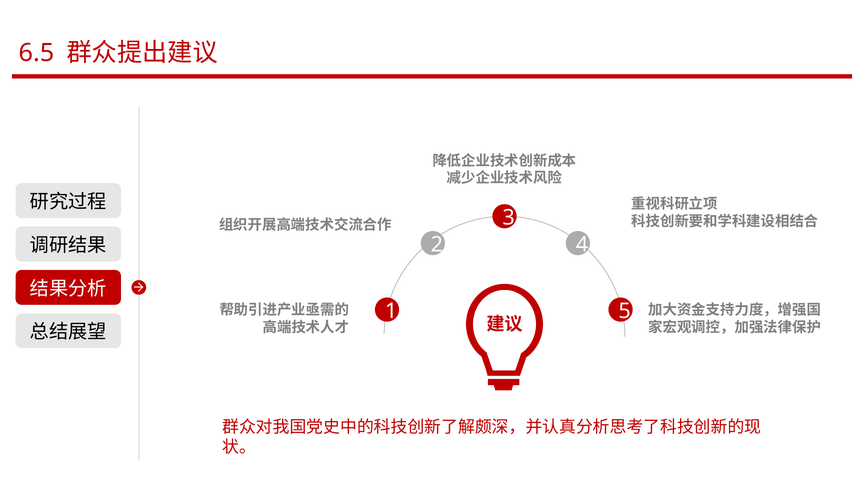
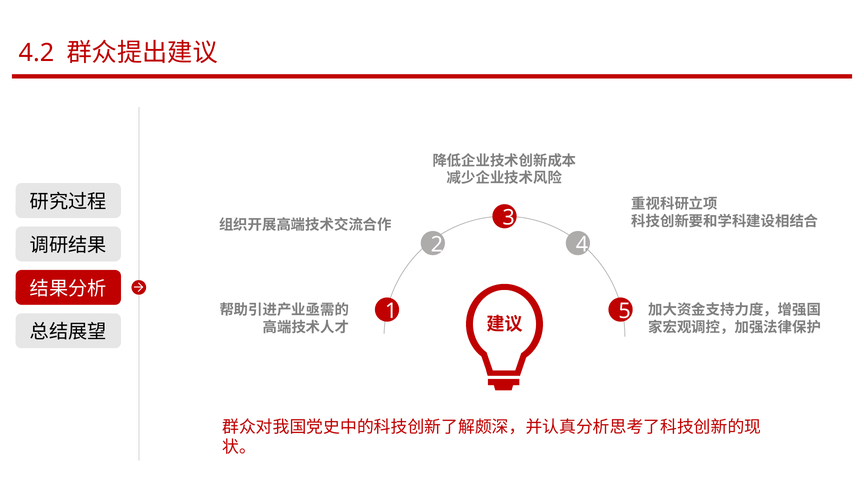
6.5: 6.5 -> 4.2
